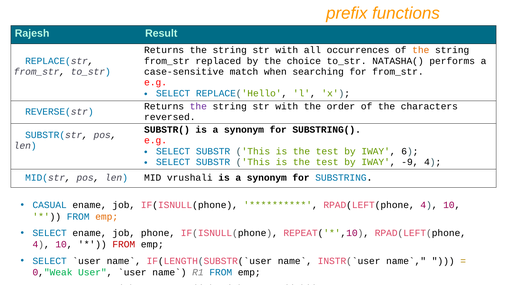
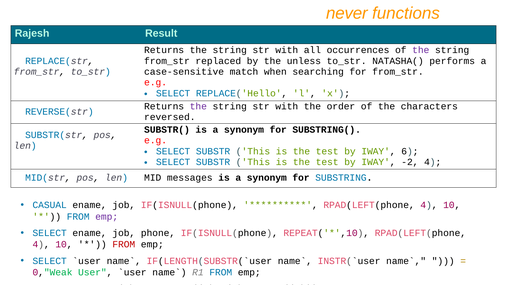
prefix: prefix -> never
the at (421, 50) colour: orange -> purple
choice: choice -> unless
-9: -9 -> -2
vrushali: vrushali -> messages
emp at (107, 217) colour: orange -> purple
